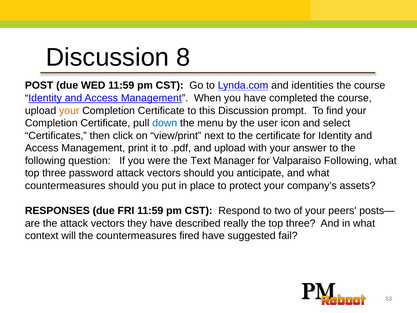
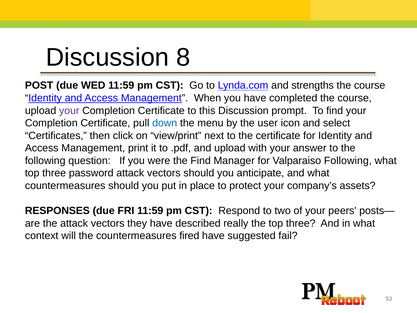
identities: identities -> strengths
your at (69, 110) colour: orange -> purple
the Text: Text -> Find
